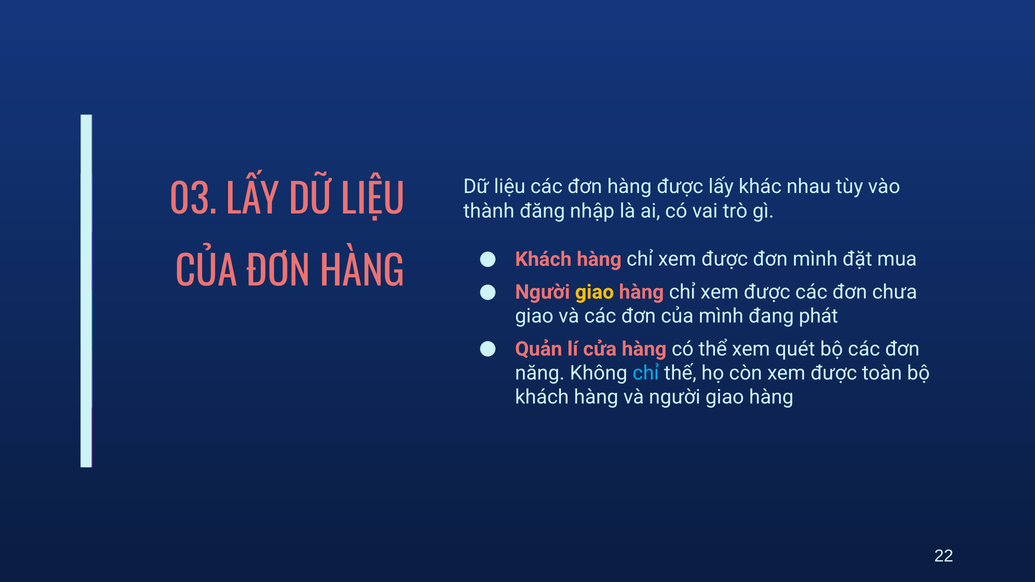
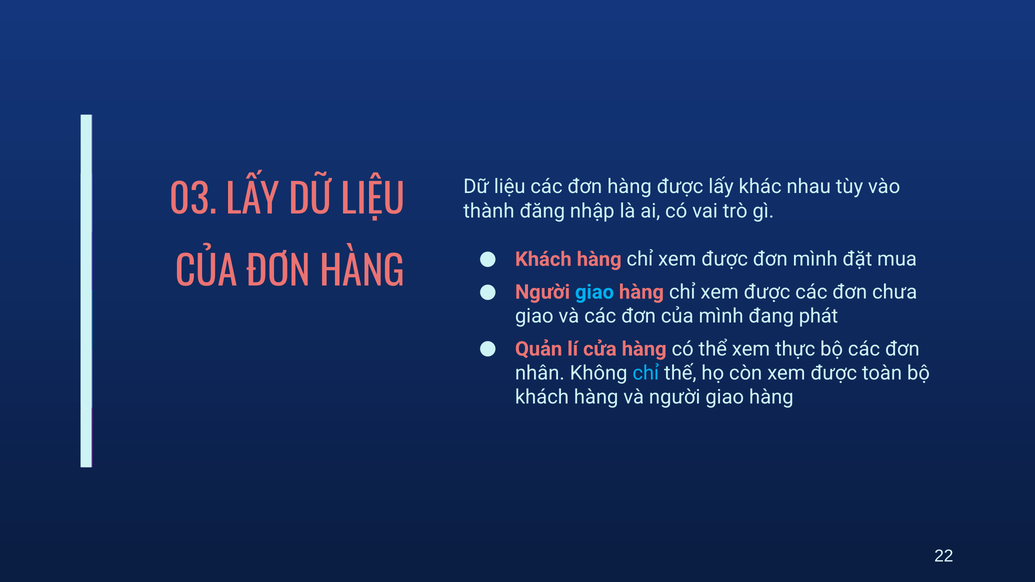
giao at (594, 292) colour: yellow -> light blue
quét: quét -> thực
năng: năng -> nhân
